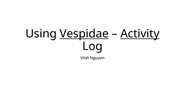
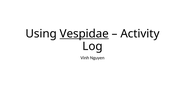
Activity underline: present -> none
